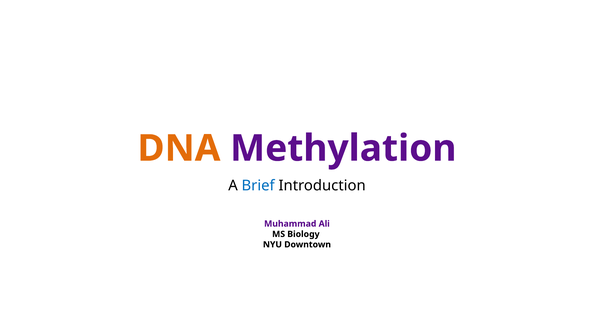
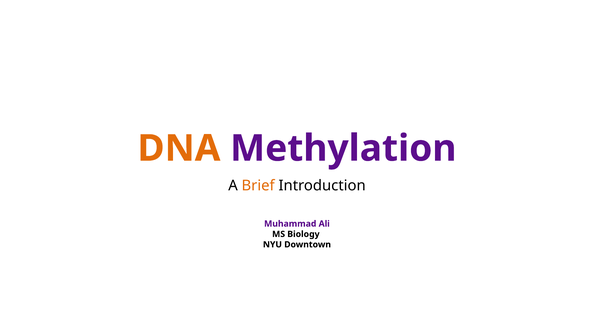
Brief colour: blue -> orange
